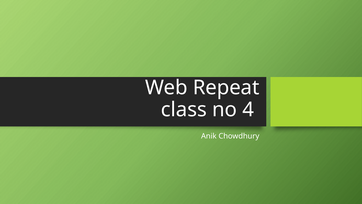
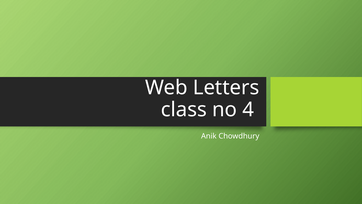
Repeat: Repeat -> Letters
